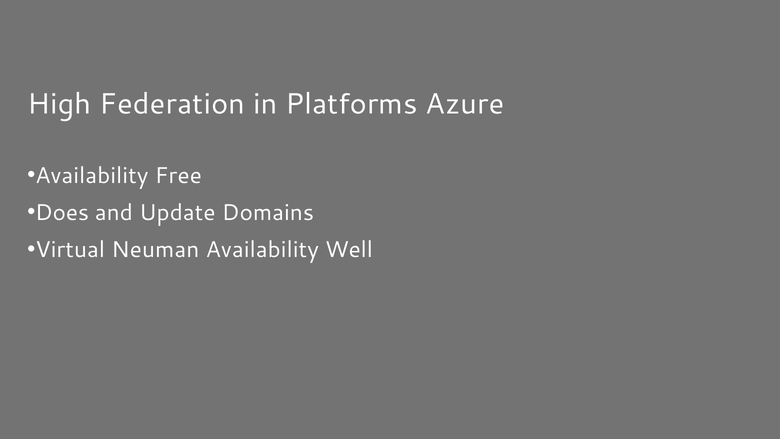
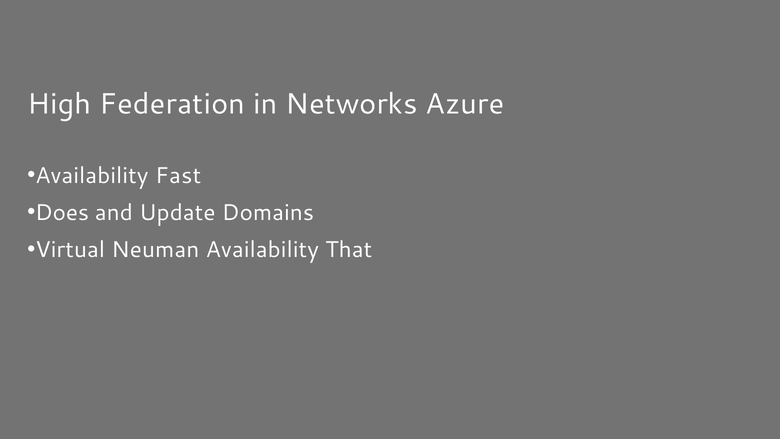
Platforms: Platforms -> Networks
Free: Free -> Fast
Well: Well -> That
